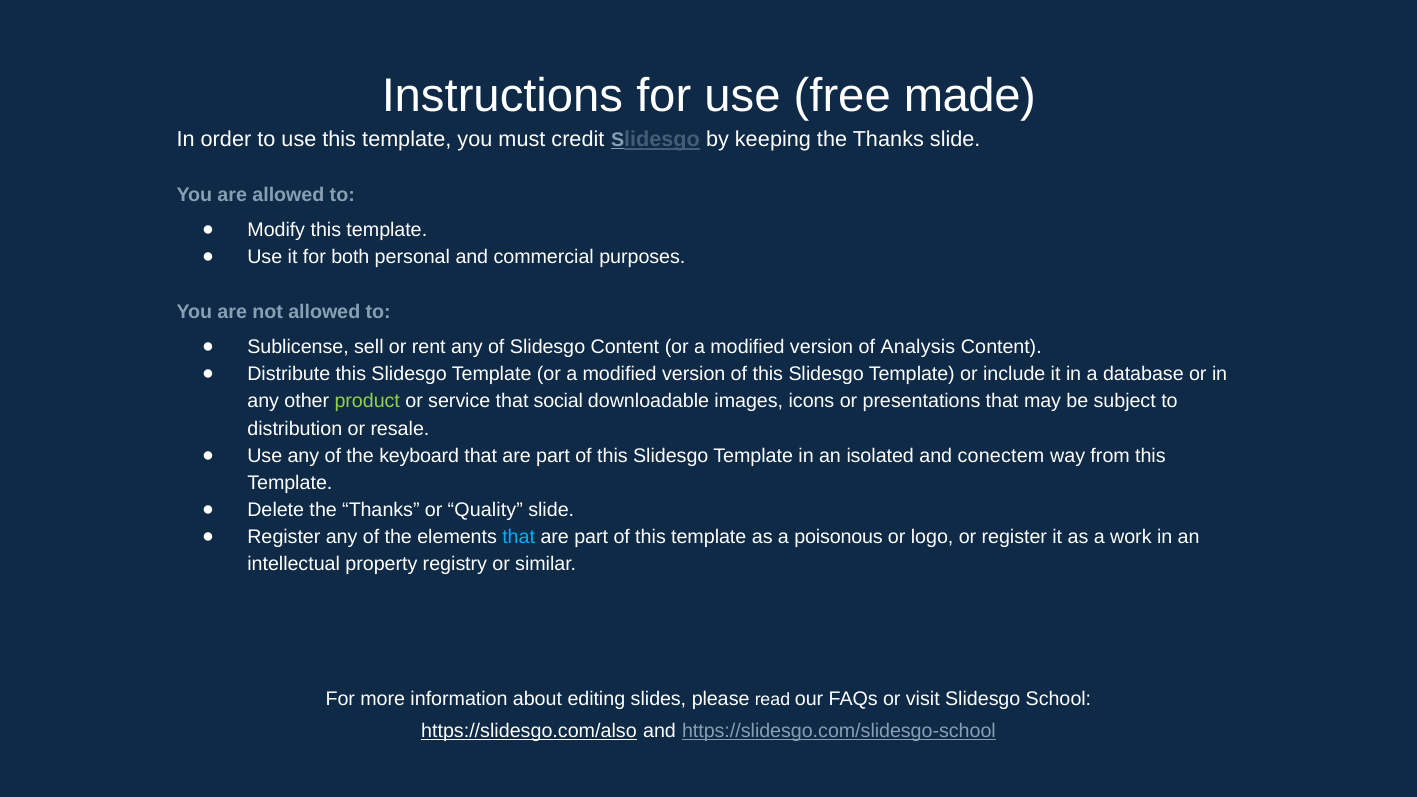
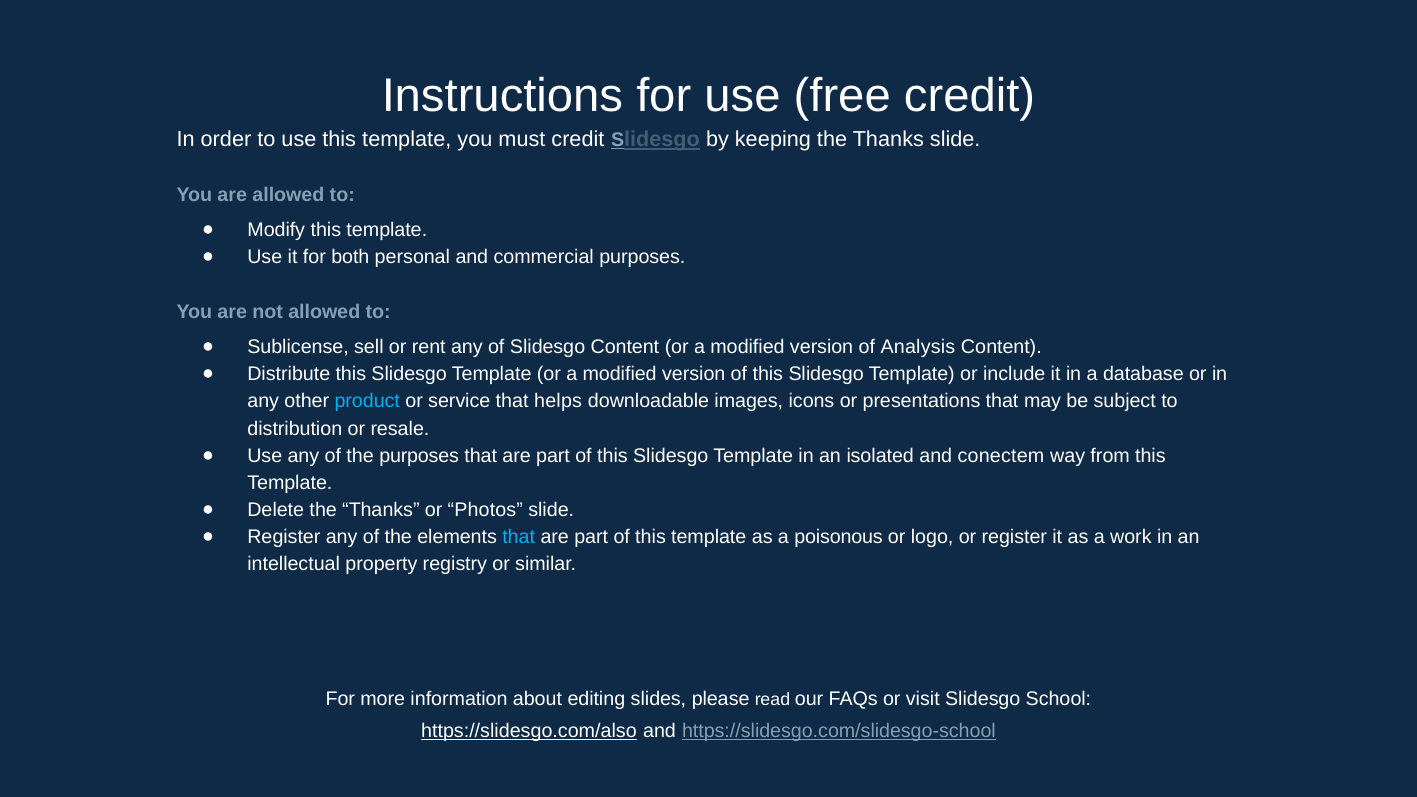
free made: made -> credit
product colour: light green -> light blue
social: social -> helps
the keyboard: keyboard -> purposes
Quality: Quality -> Photos
